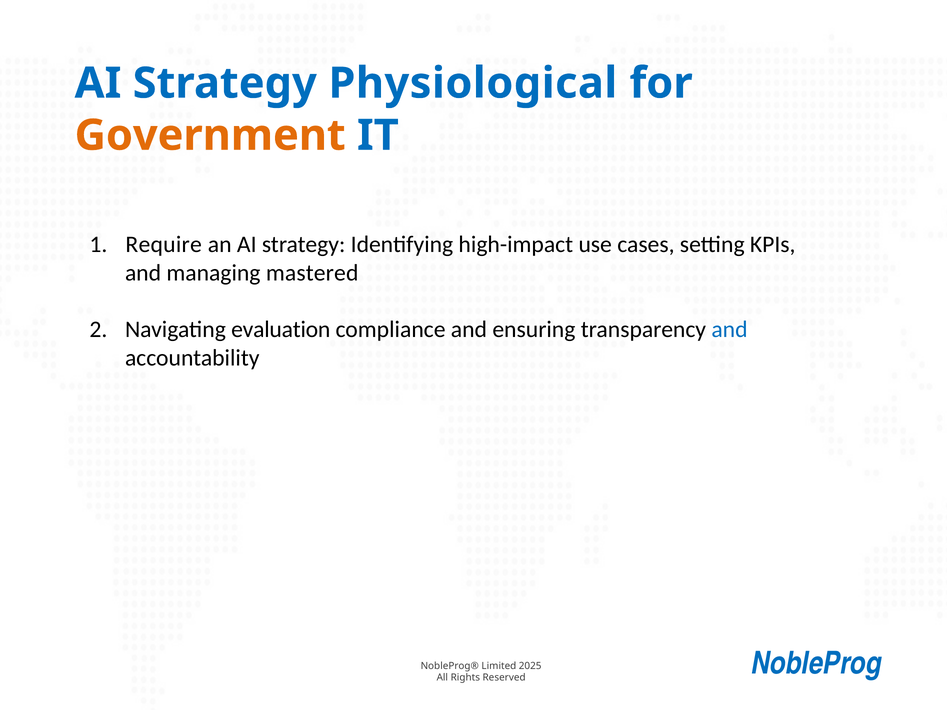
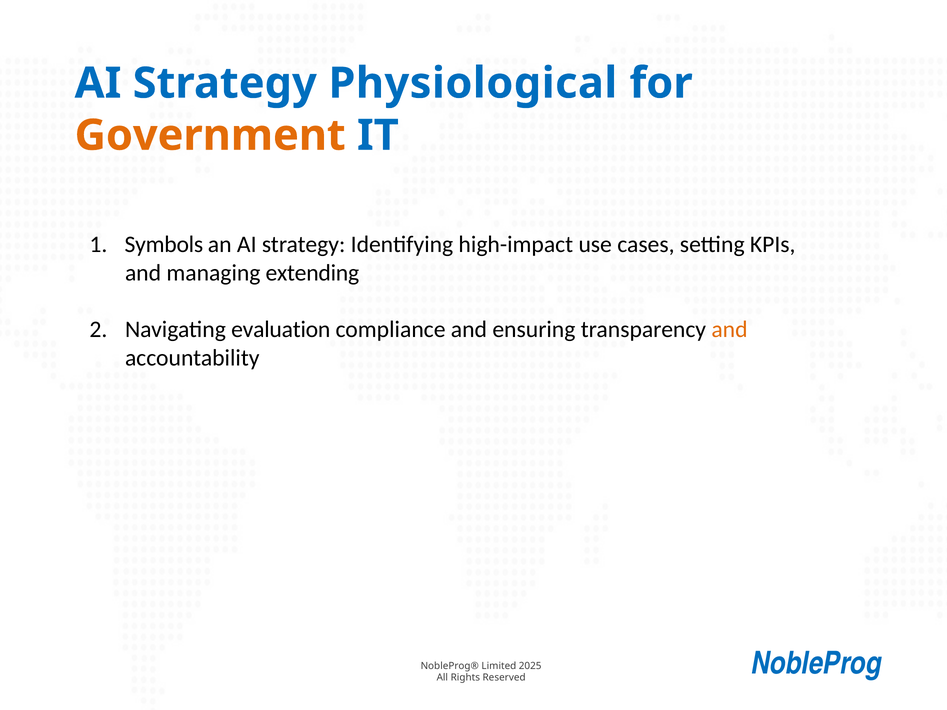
Require: Require -> Symbols
mastered: mastered -> extending
and at (729, 330) colour: blue -> orange
